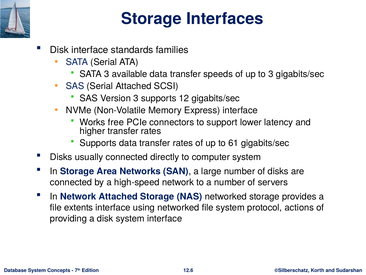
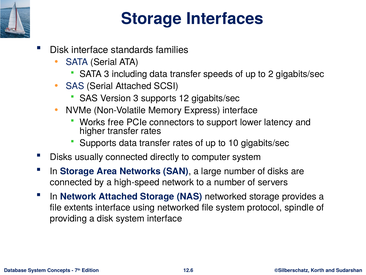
available: available -> including
to 3: 3 -> 2
61: 61 -> 10
actions: actions -> spindle
